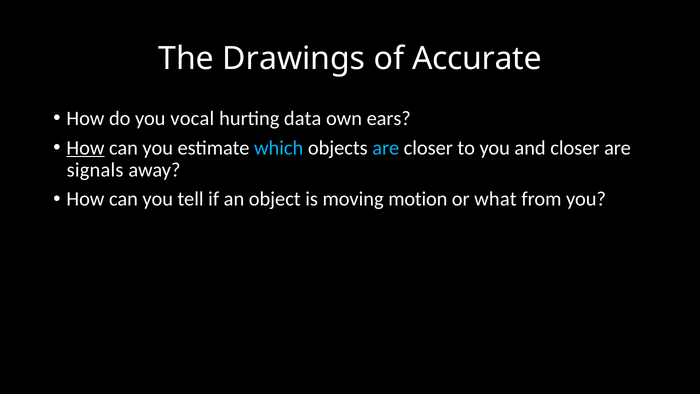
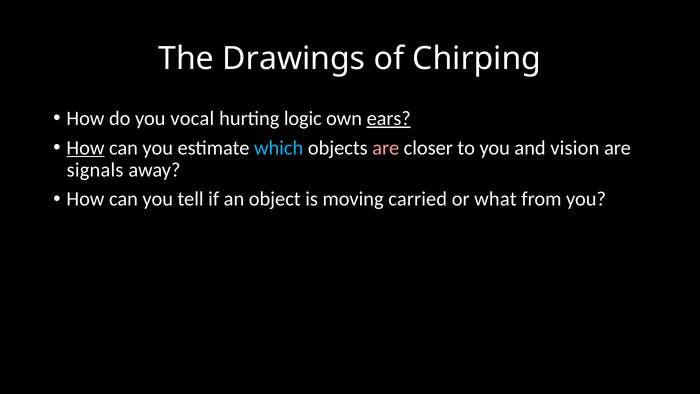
Accurate: Accurate -> Chirping
data: data -> logic
ears underline: none -> present
are at (386, 148) colour: light blue -> pink
and closer: closer -> vision
motion: motion -> carried
